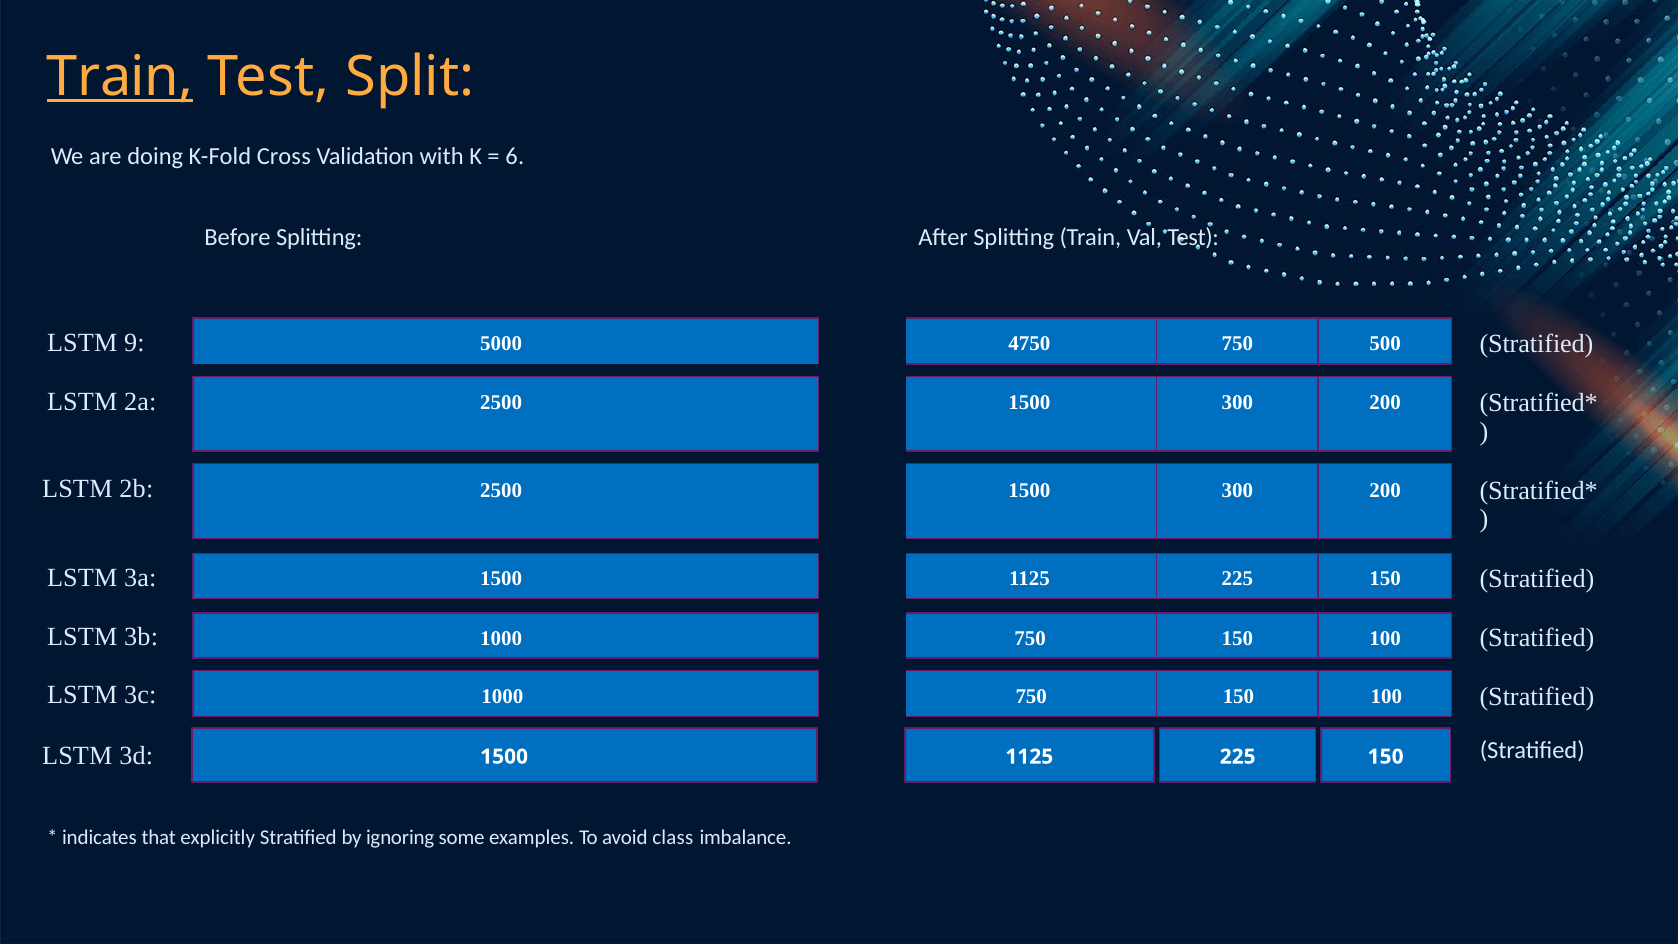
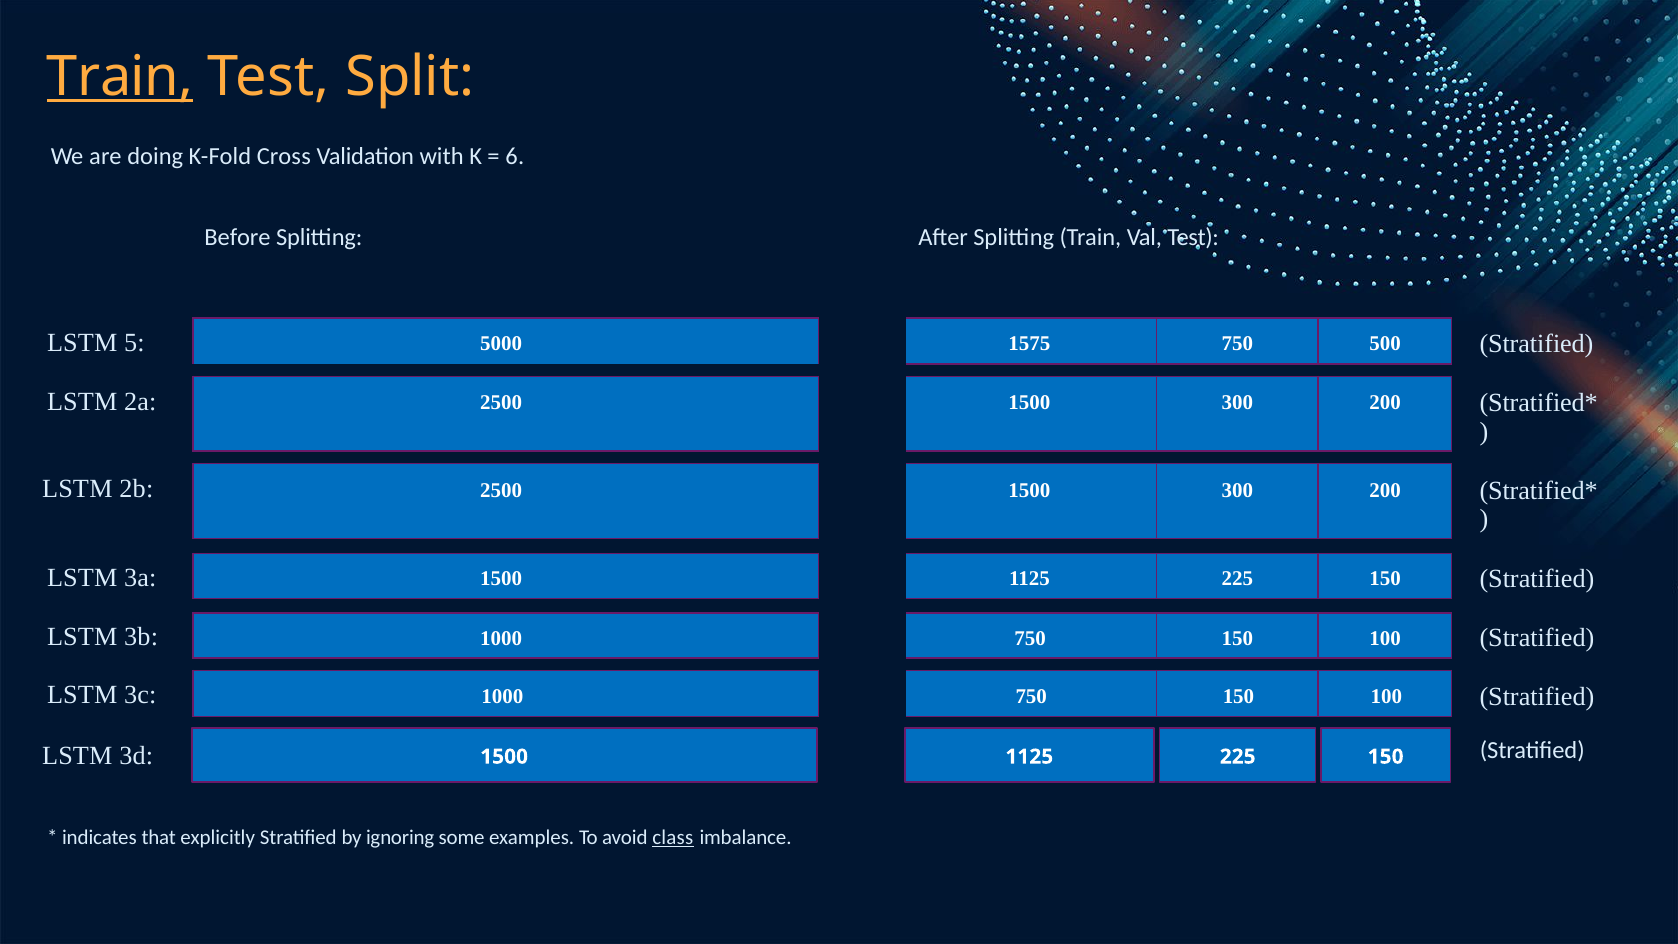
9: 9 -> 5
4750: 4750 -> 1575
class underline: none -> present
